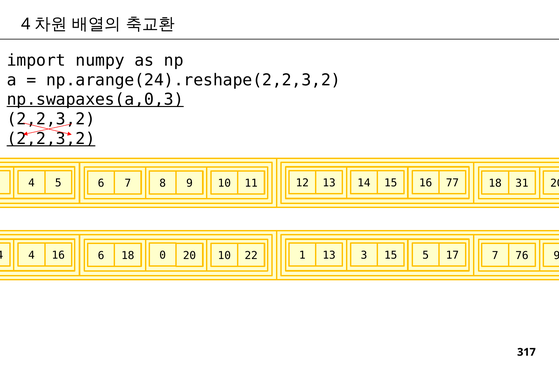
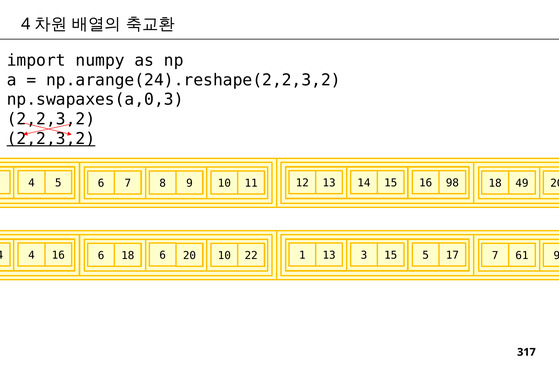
np.swapaxes(a,0,3 underline: present -> none
77: 77 -> 98
31: 31 -> 49
18 0: 0 -> 6
76: 76 -> 61
